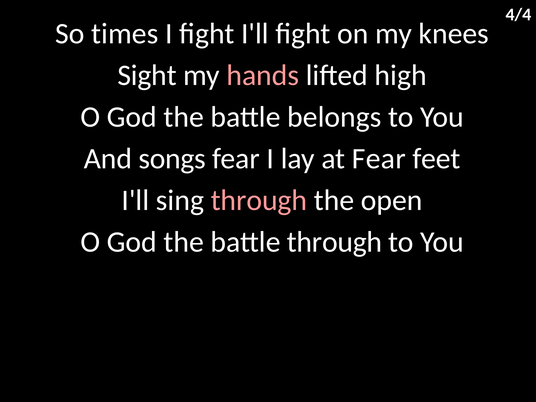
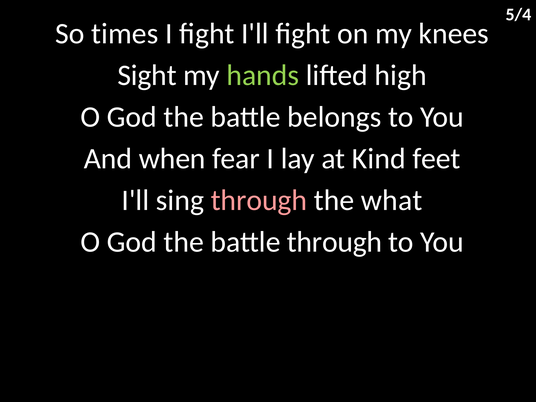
4/4: 4/4 -> 5/4
hands colour: pink -> light green
songs: songs -> when
at Fear: Fear -> Kind
open: open -> what
